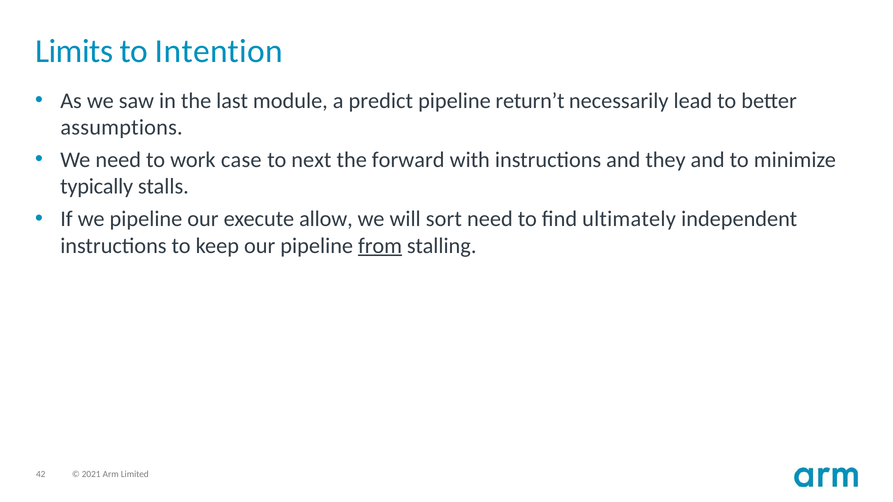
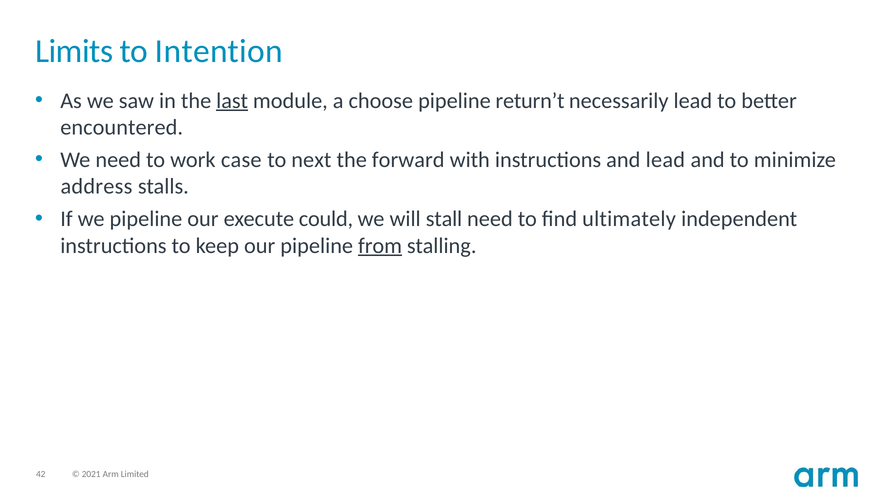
last underline: none -> present
predict: predict -> choose
assumptions: assumptions -> encountered
and they: they -> lead
typically: typically -> address
allow: allow -> could
sort: sort -> stall
